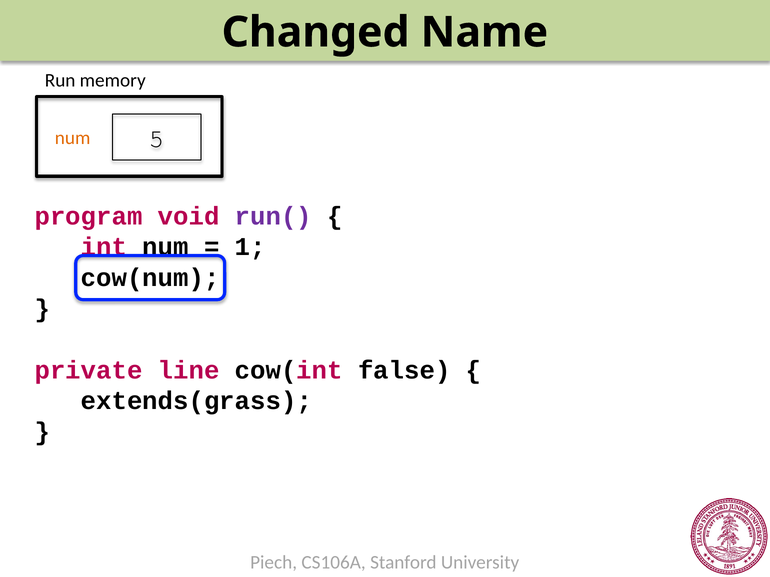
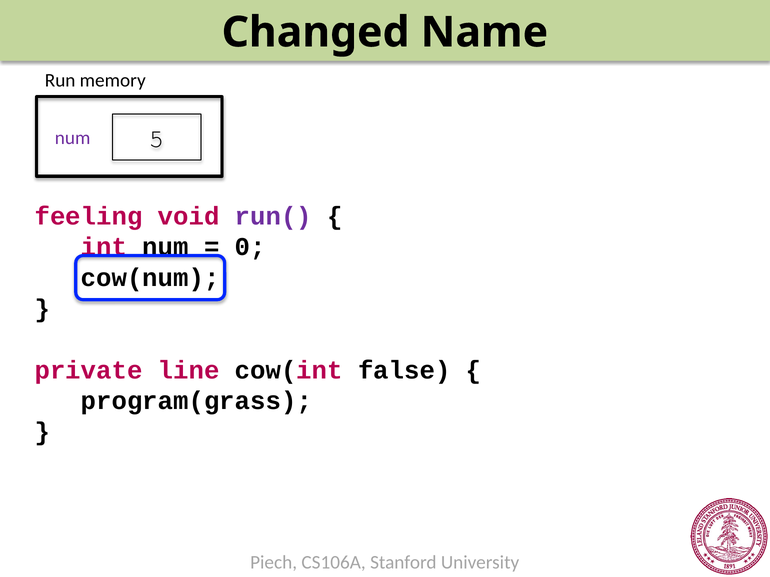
num at (73, 138) colour: orange -> purple
program: program -> feeling
1: 1 -> 0
extends(grass: extends(grass -> program(grass
